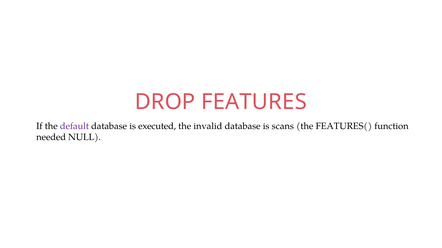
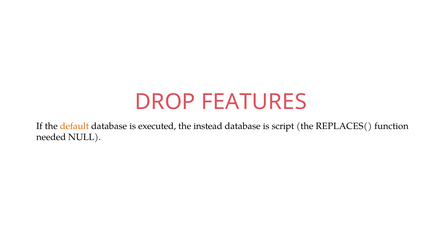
default colour: purple -> orange
invalid: invalid -> instead
scans: scans -> script
FEATURES(: FEATURES( -> REPLACES(
